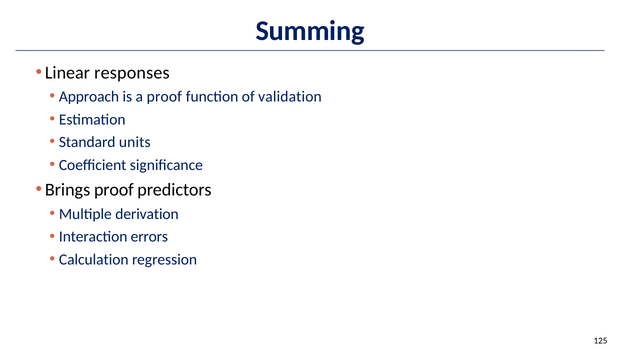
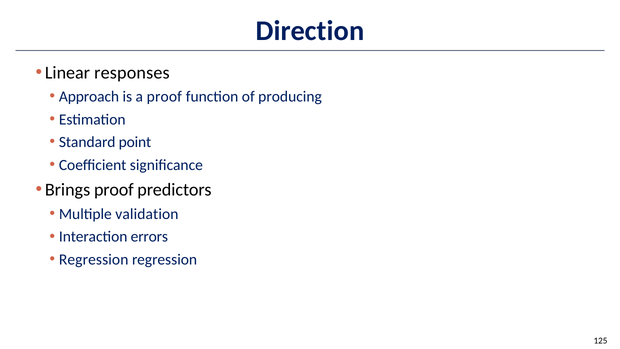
Summing: Summing -> Direction
validation: validation -> producing
units: units -> point
derivation: derivation -> validation
Calculation at (94, 259): Calculation -> Regression
